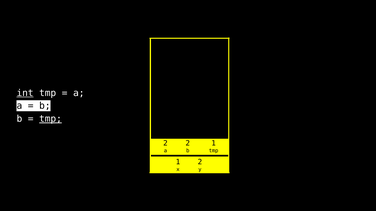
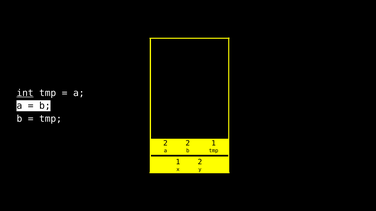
tmp at (51, 119) underline: present -> none
